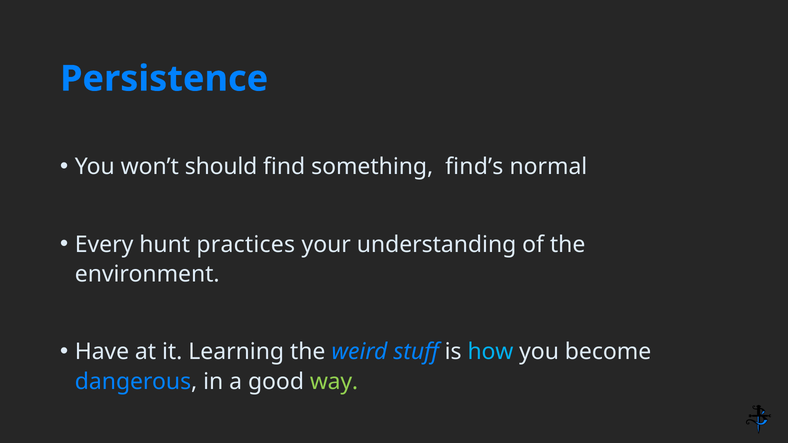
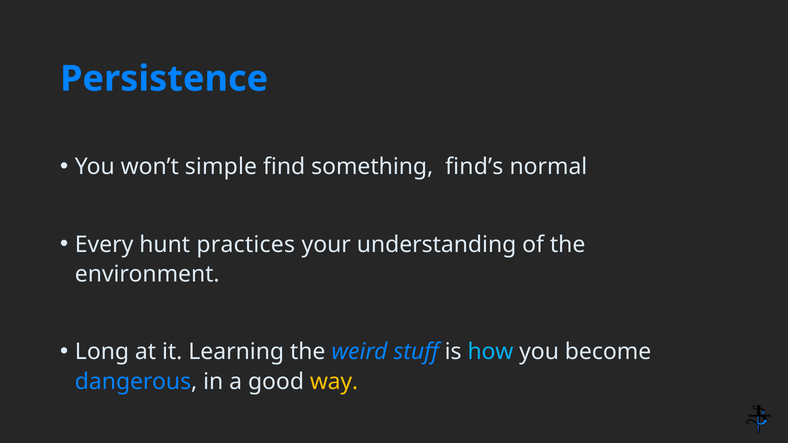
should: should -> simple
Have: Have -> Long
way colour: light green -> yellow
